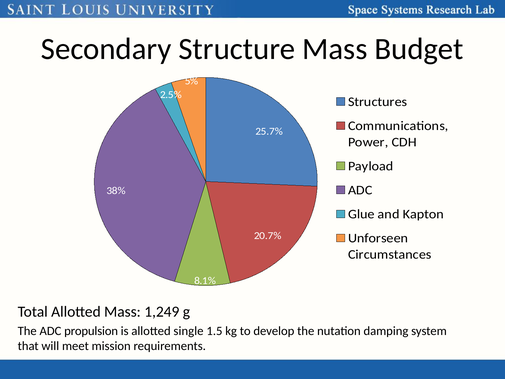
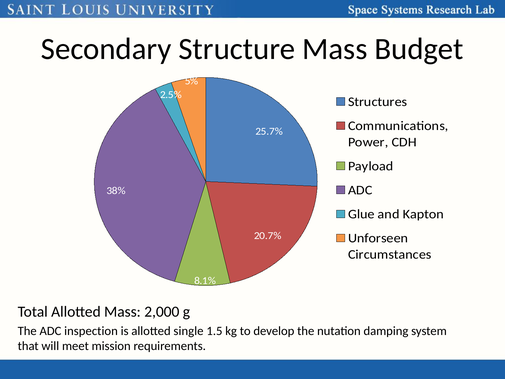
1,249: 1,249 -> 2,000
propulsion: propulsion -> inspection
